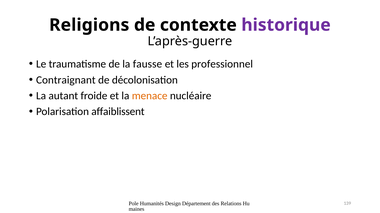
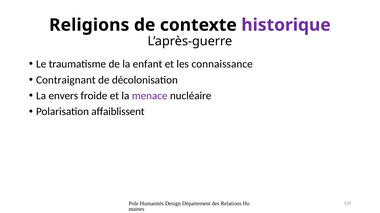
fausse: fausse -> enfant
professionnel: professionnel -> connaissance
autant: autant -> envers
menace colour: orange -> purple
